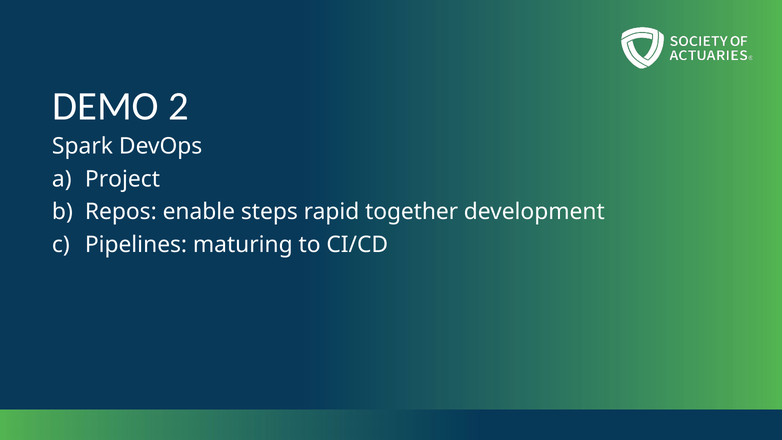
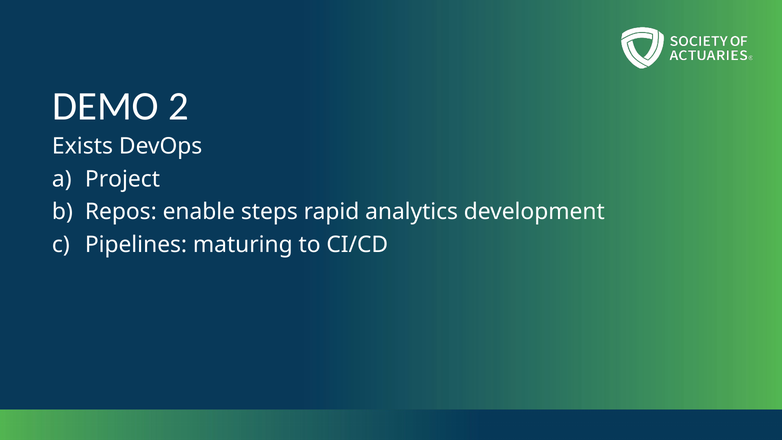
Spark: Spark -> Exists
together: together -> analytics
